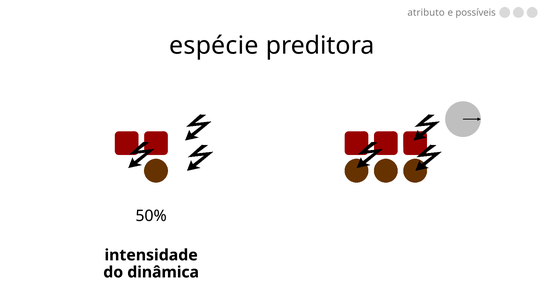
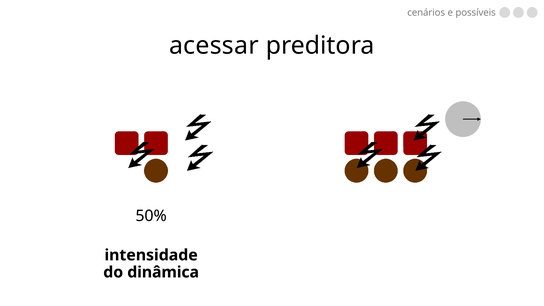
atributo: atributo -> cenários
espécie: espécie -> acessar
